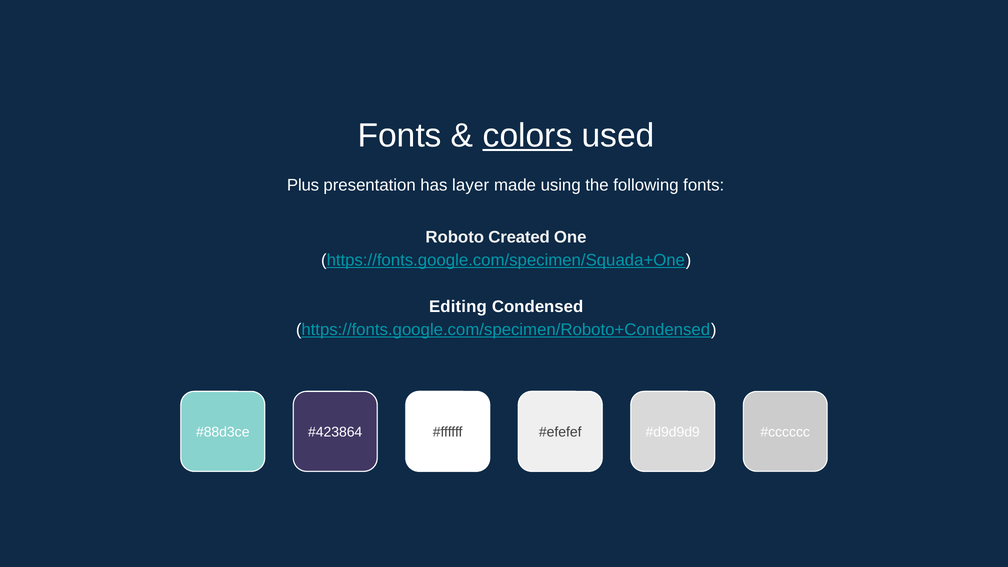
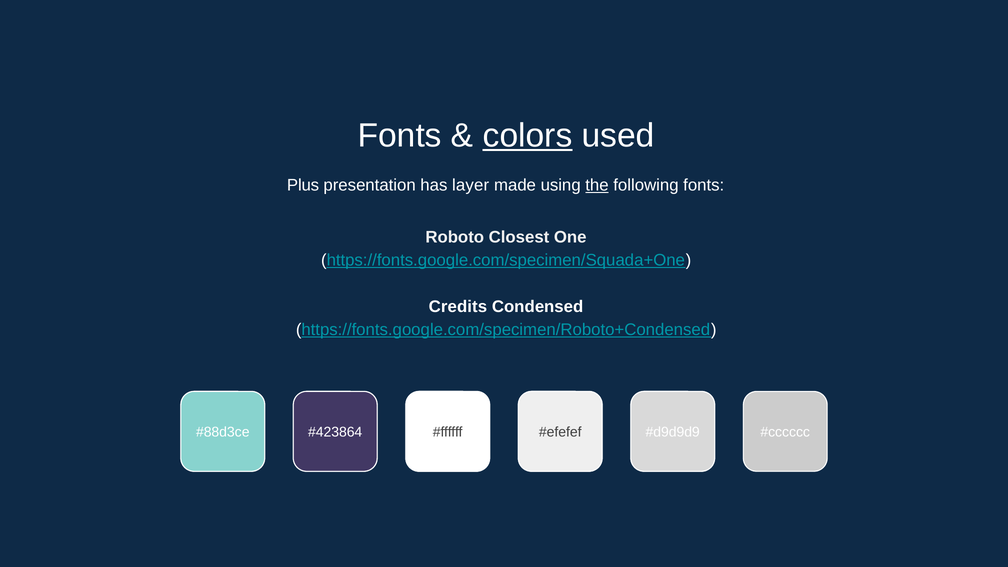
the underline: none -> present
Created: Created -> Closest
Editing: Editing -> Credits
